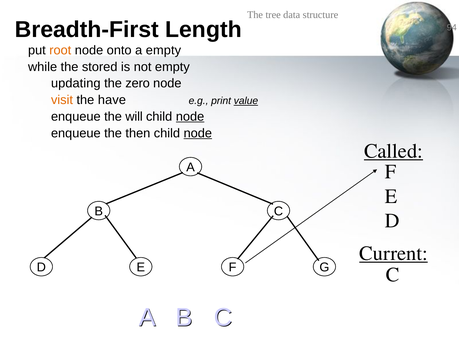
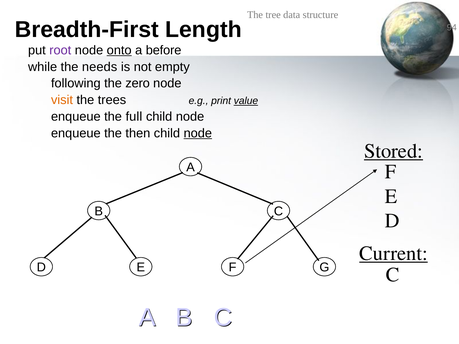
root colour: orange -> purple
onto underline: none -> present
a empty: empty -> before
stored: stored -> needs
updating: updating -> following
have: have -> trees
will: will -> full
node at (190, 117) underline: present -> none
Called: Called -> Stored
